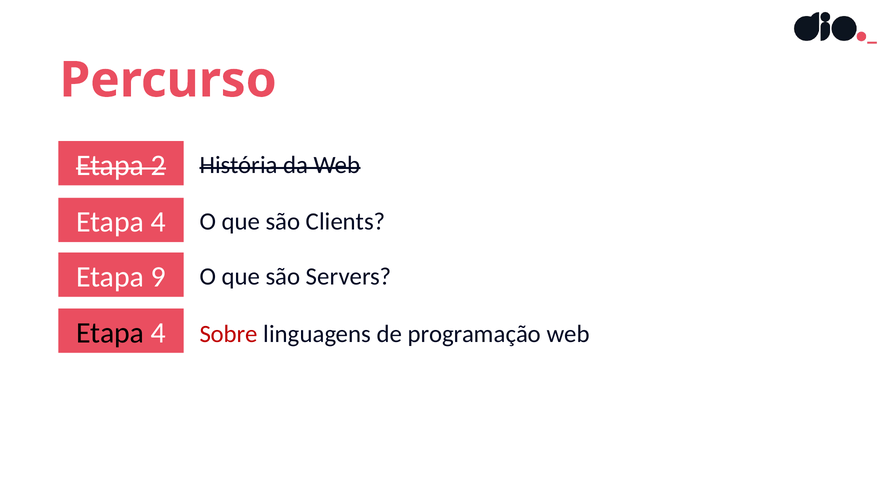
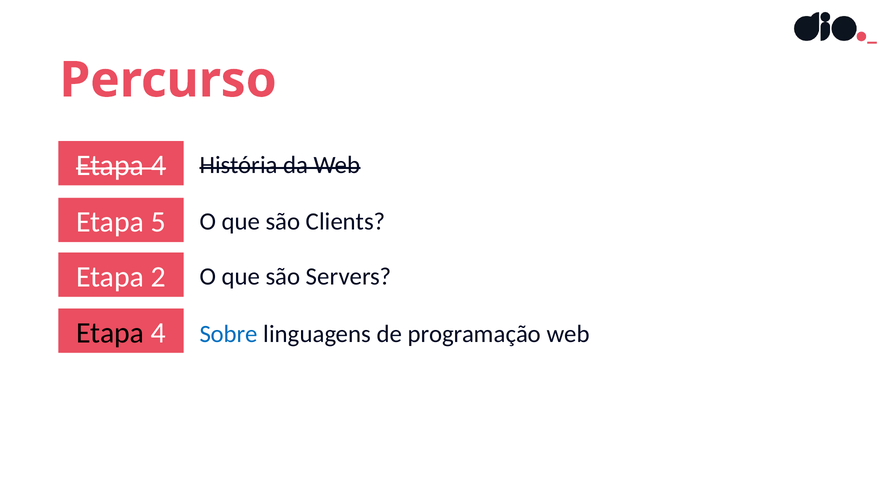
2 at (158, 165): 2 -> 4
4 at (158, 222): 4 -> 5
9: 9 -> 2
Sobre colour: red -> blue
